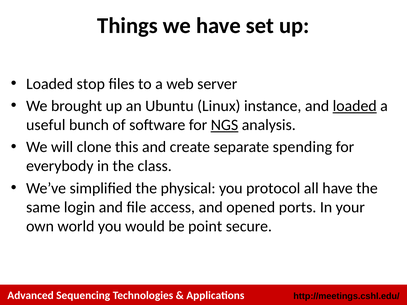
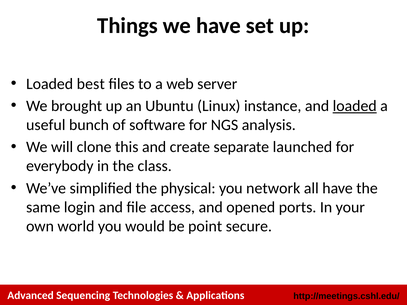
stop: stop -> best
NGS underline: present -> none
spending: spending -> launched
protocol: protocol -> network
